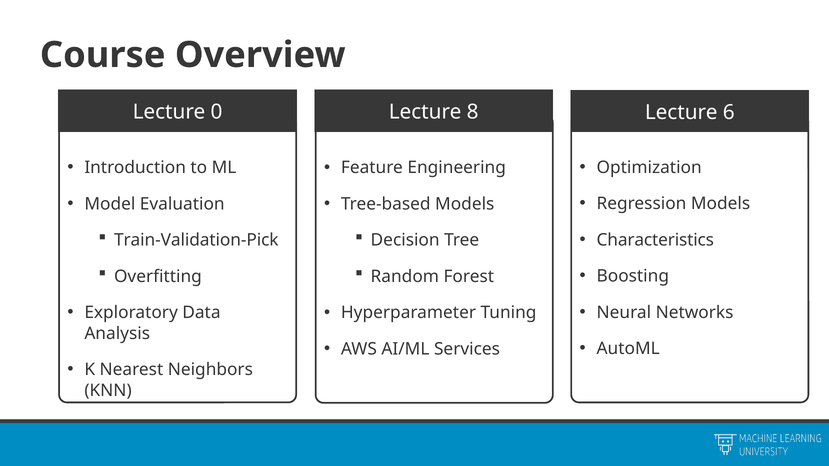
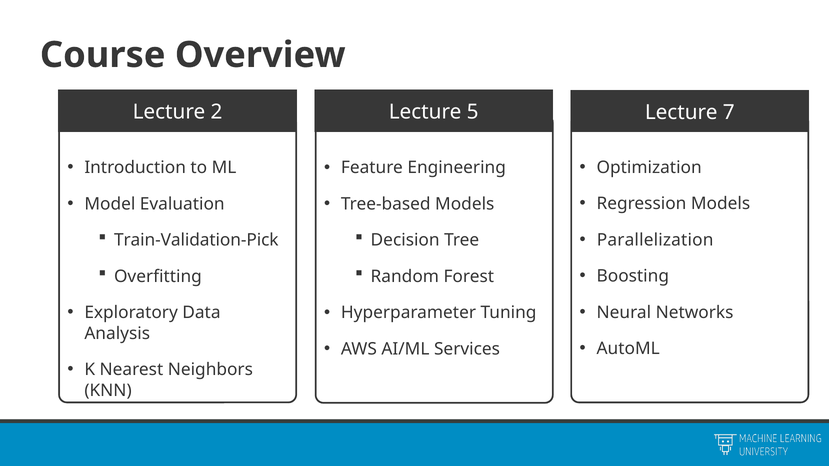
0: 0 -> 2
8: 8 -> 5
6: 6 -> 7
Characteristics: Characteristics -> Parallelization
